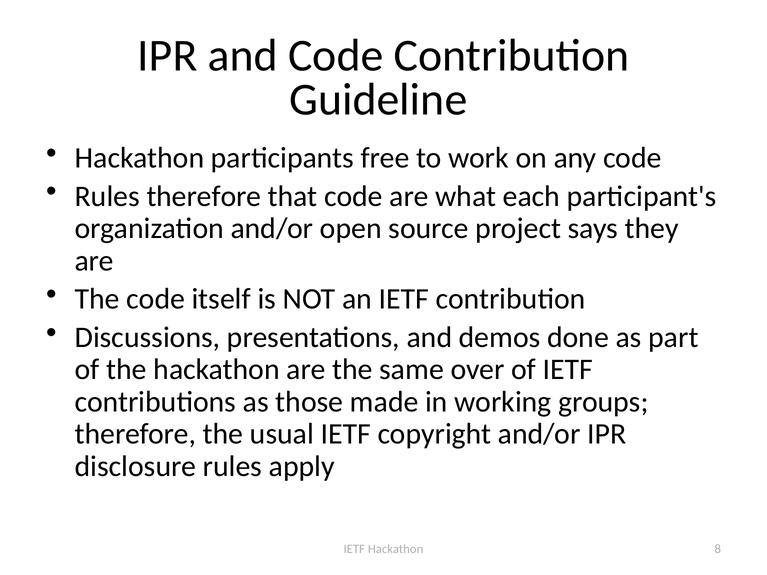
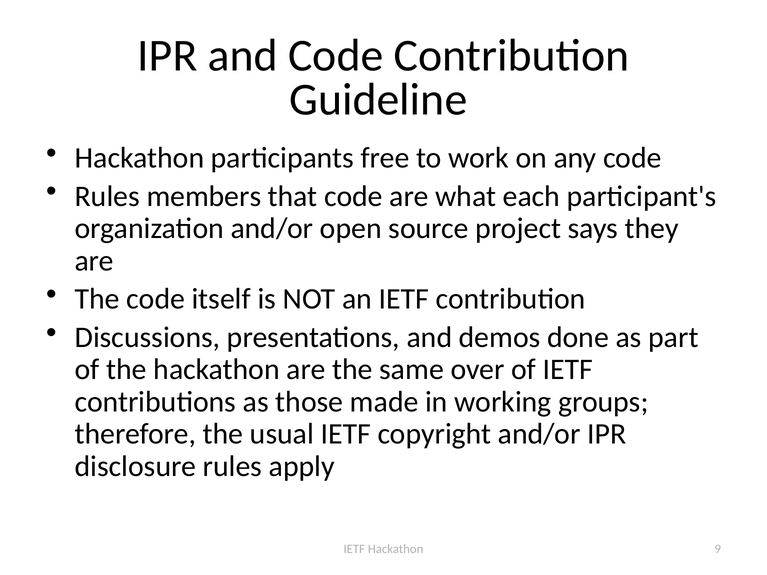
Rules therefore: therefore -> members
8: 8 -> 9
